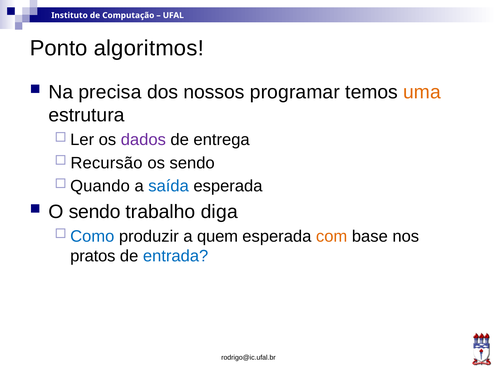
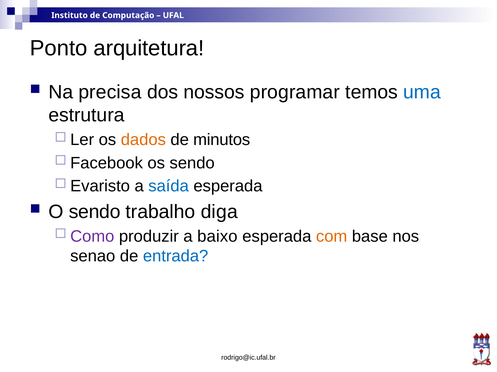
algoritmos: algoritmos -> arquitetura
uma colour: orange -> blue
dados colour: purple -> orange
entrega: entrega -> minutos
Recursão: Recursão -> Facebook
Quando: Quando -> Evaristo
Como colour: blue -> purple
quem: quem -> baixo
pratos: pratos -> senao
